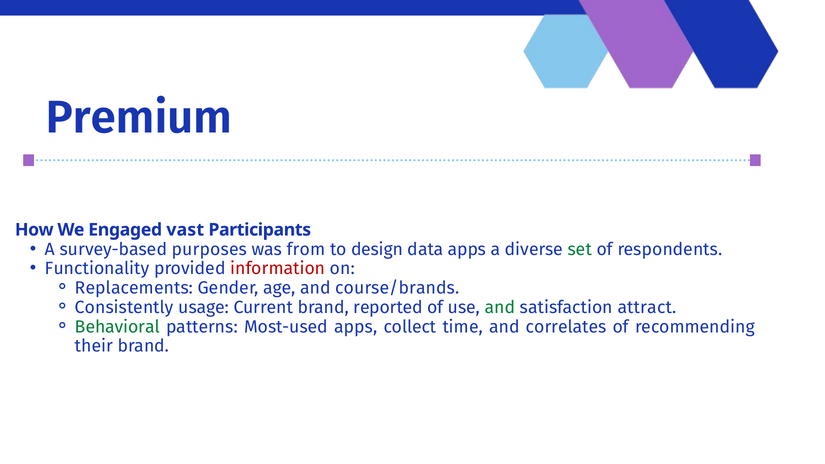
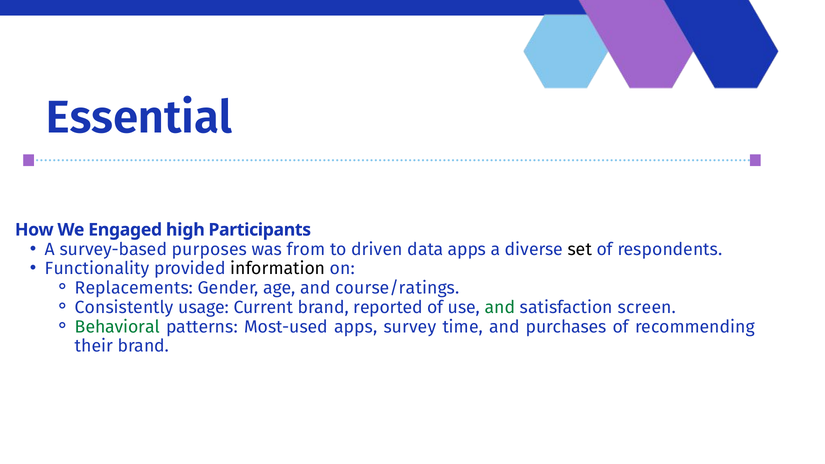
Premium: Premium -> Essential
vast: vast -> high
design: design -> driven
set colour: green -> black
information colour: red -> black
course/brands: course/brands -> course/ratings
attract: attract -> screen
collect: collect -> survey
correlates: correlates -> purchases
